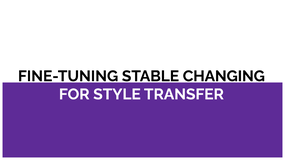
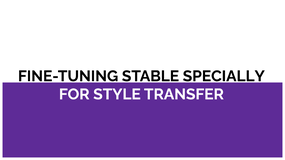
CHANGING: CHANGING -> SPECIALLY
